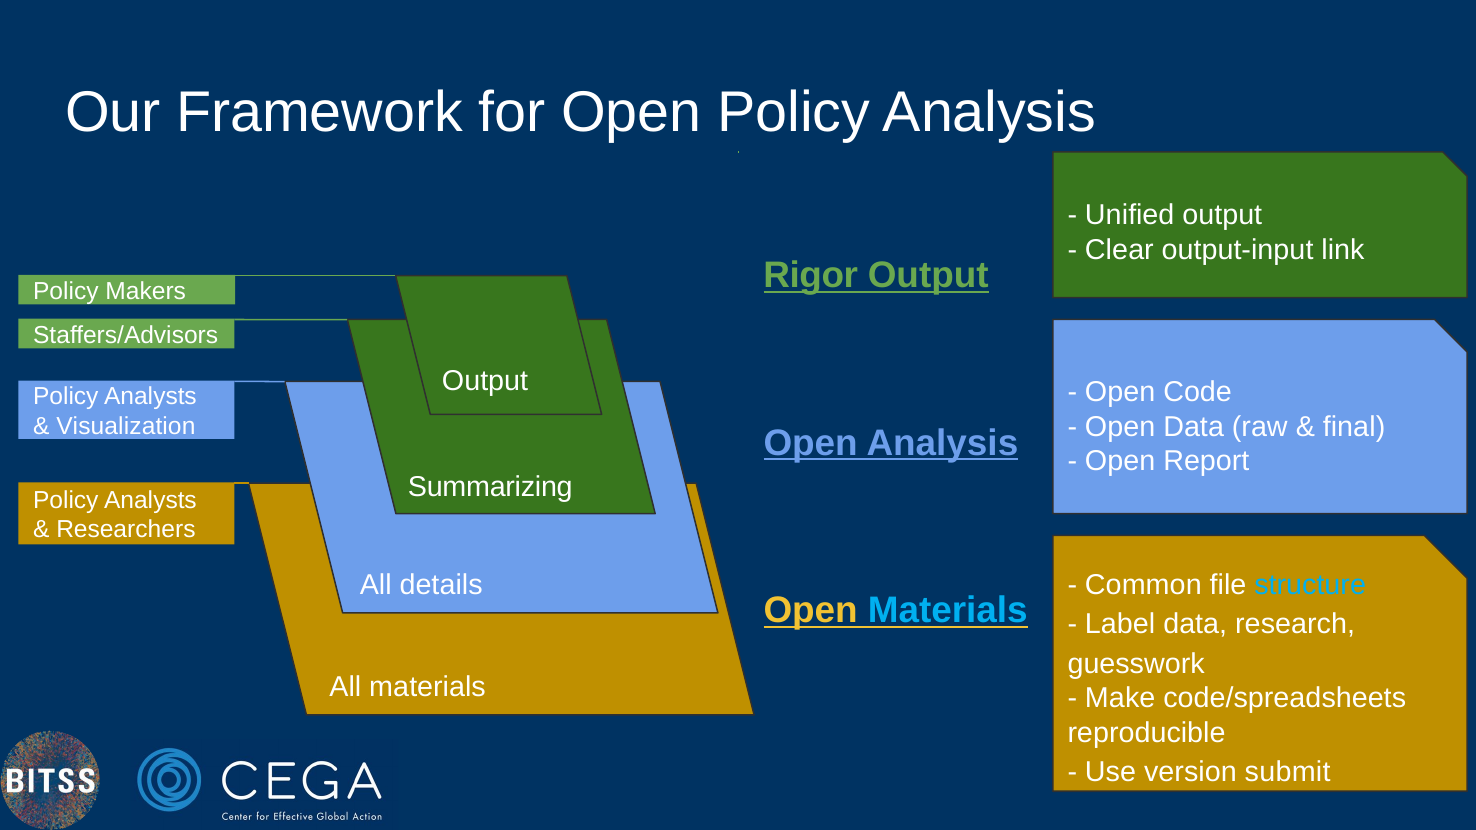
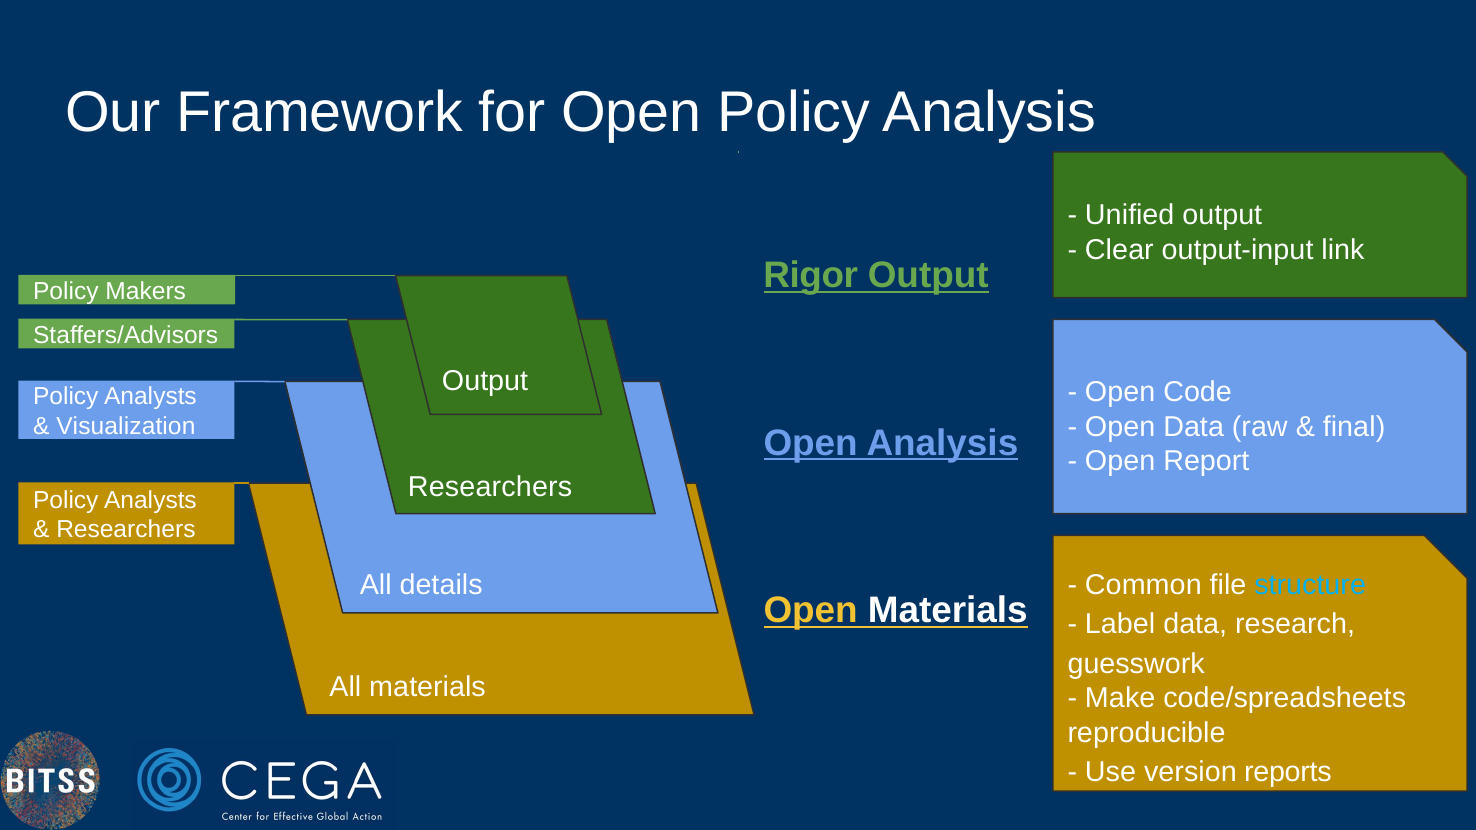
Summarizing at (490, 488): Summarizing -> Researchers
Materials at (948, 610) colour: light blue -> white
submit: submit -> reports
